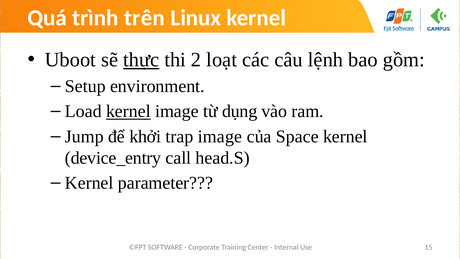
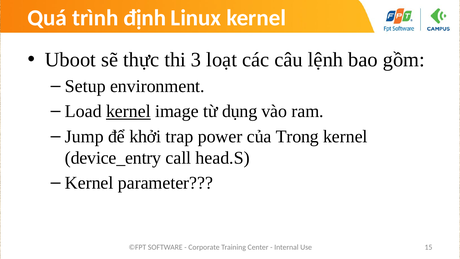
trên: trên -> định
thực underline: present -> none
2: 2 -> 3
trap image: image -> power
Space: Space -> Trong
